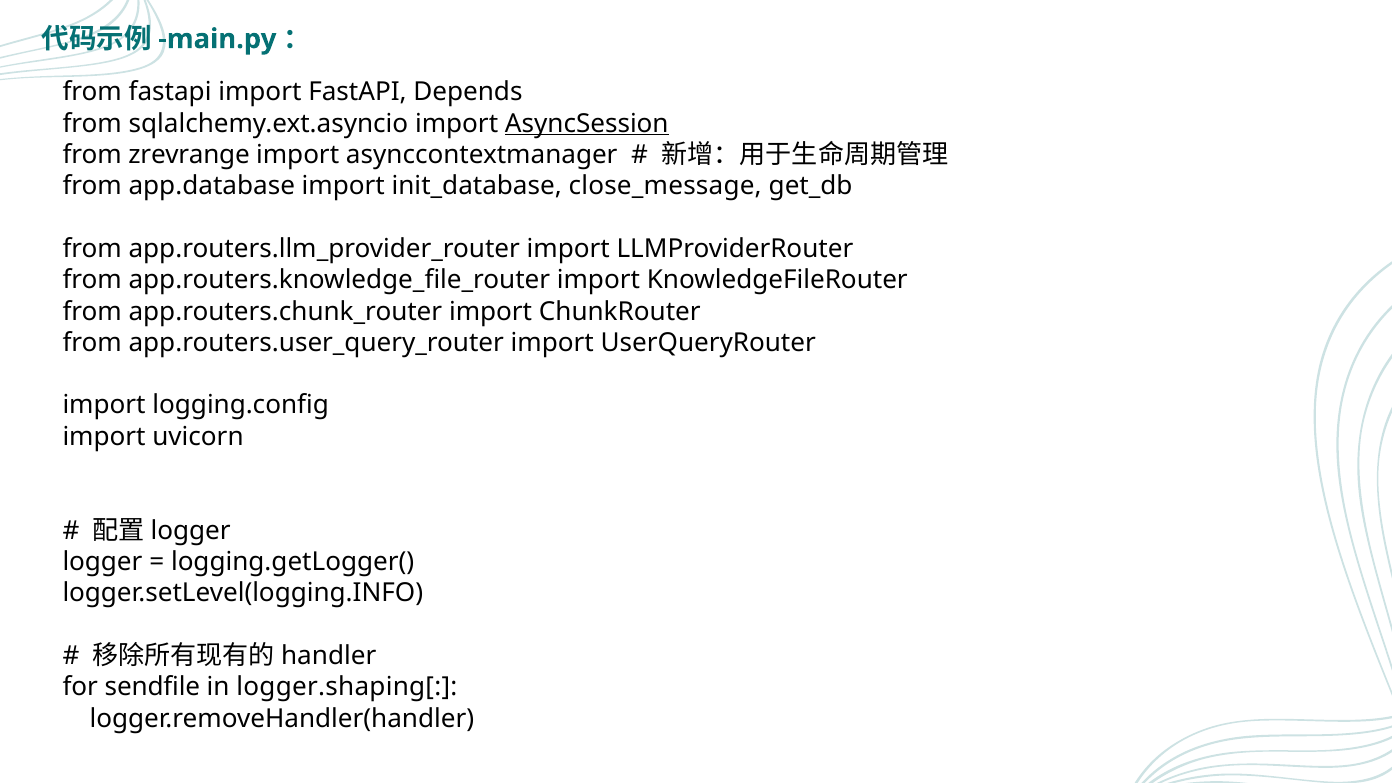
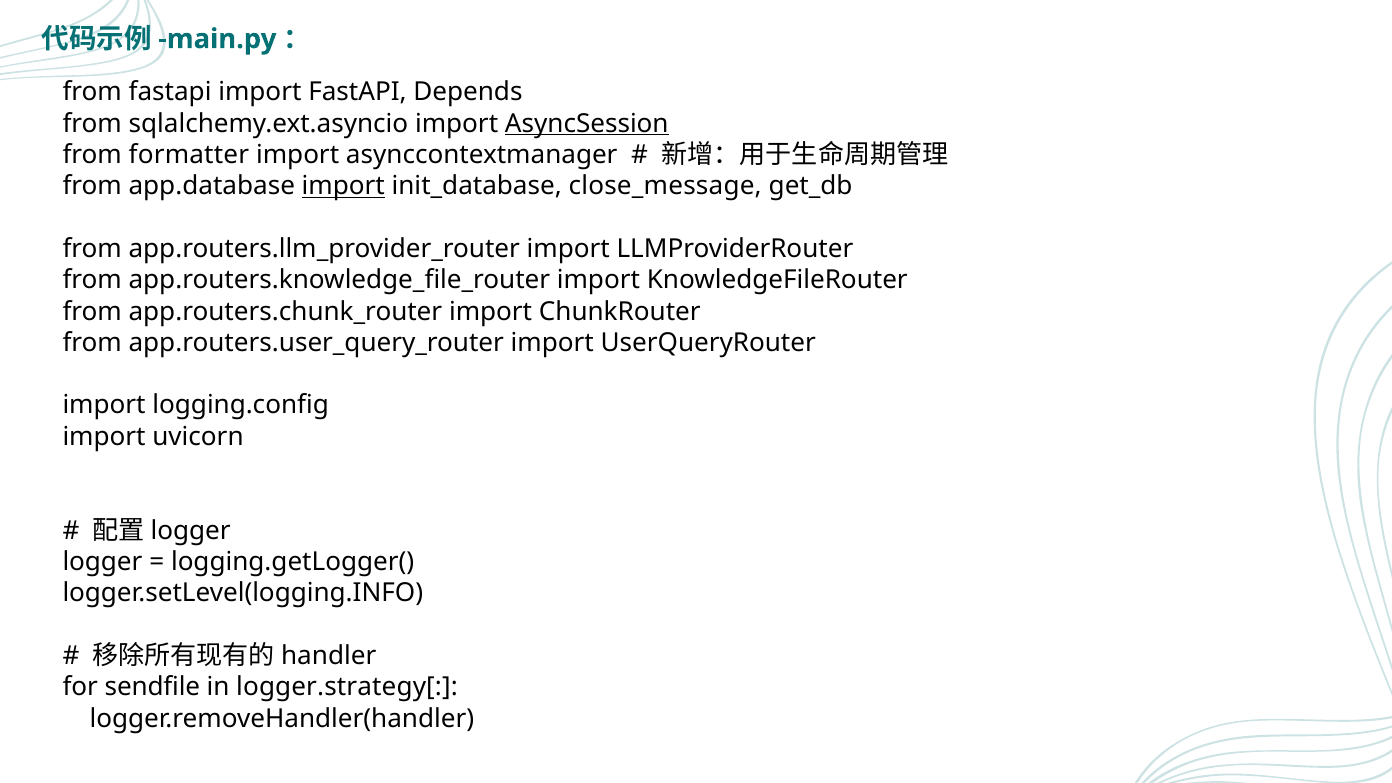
zrevrange: zrevrange -> formatter
import at (343, 186) underline: none -> present
logger.shaping[: logger.shaping[ -> logger.strategy[
